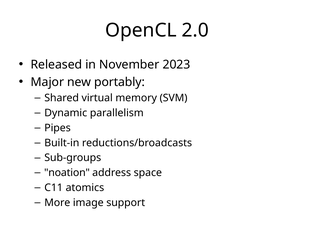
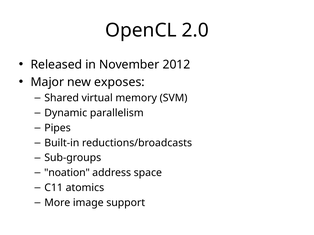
2023: 2023 -> 2012
portably: portably -> exposes
